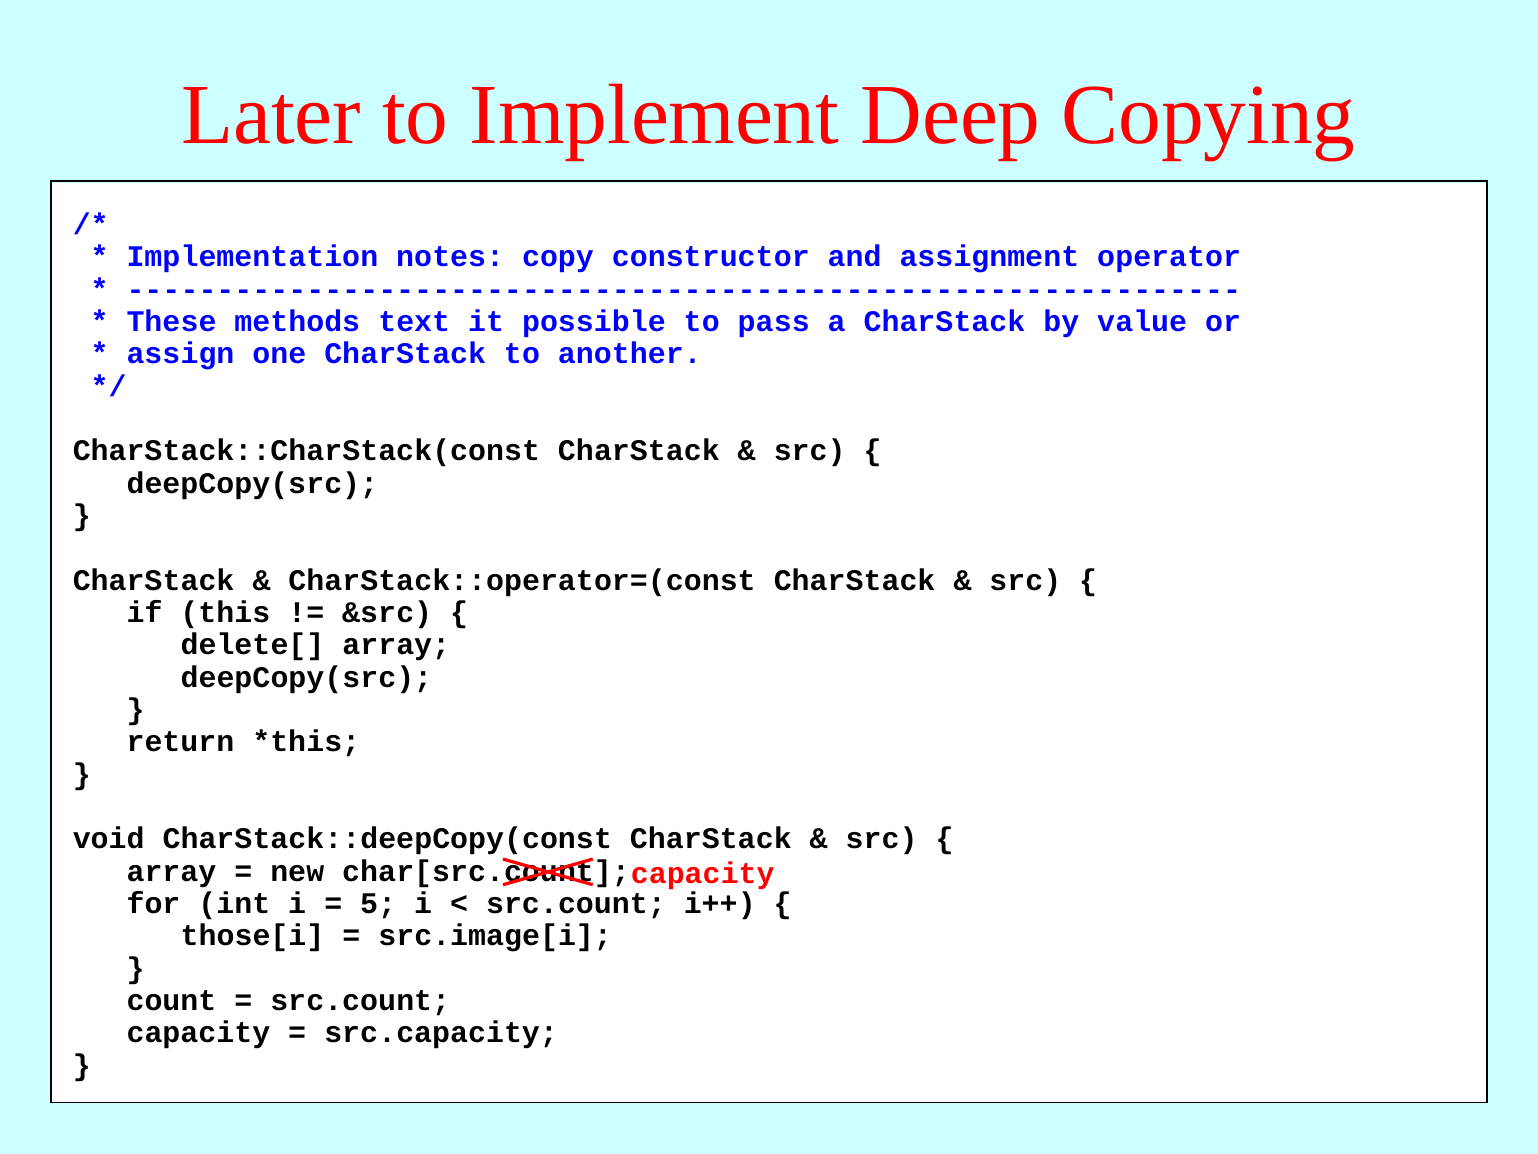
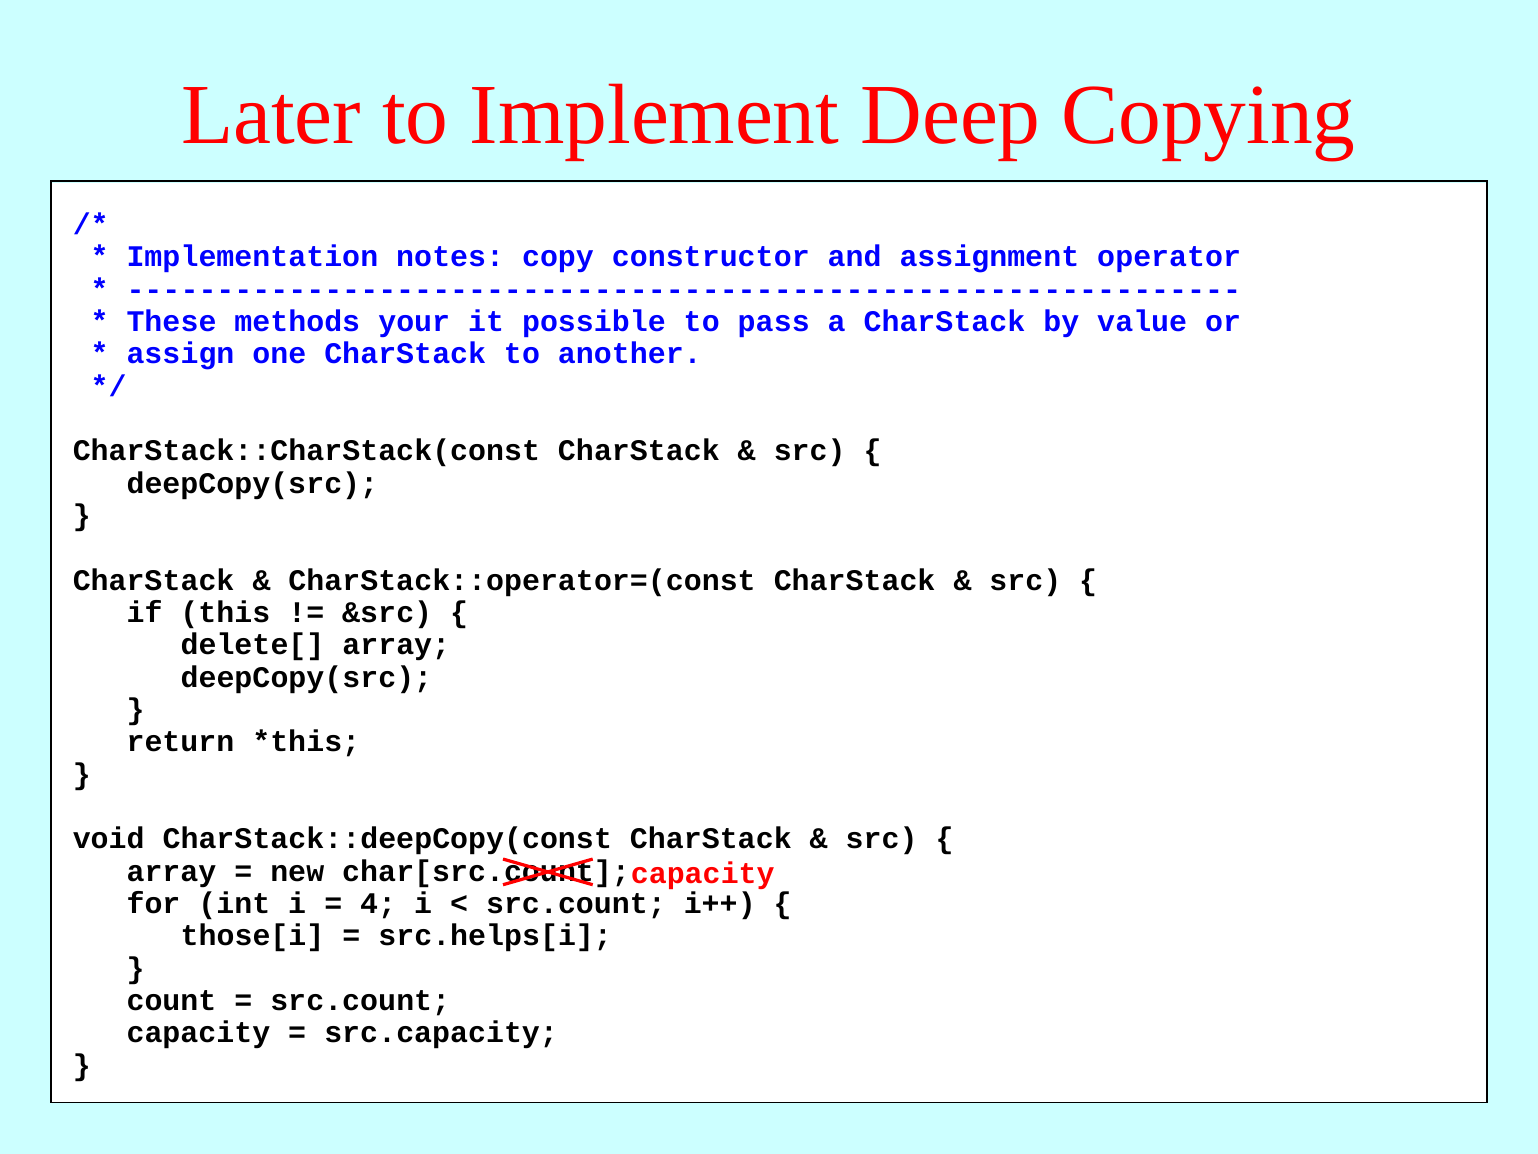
text: text -> your
5: 5 -> 4
src.image[i: src.image[i -> src.helps[i
